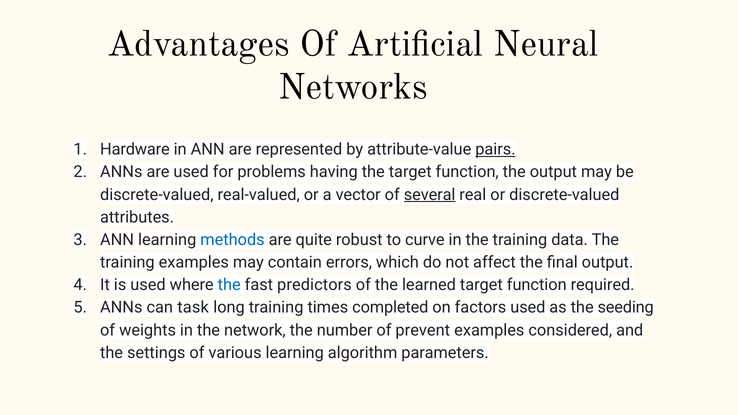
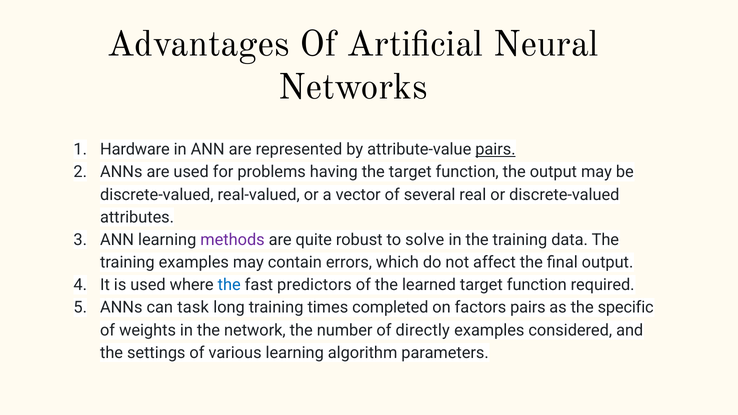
several underline: present -> none
methods colour: blue -> purple
curve: curve -> solve
factors used: used -> pairs
seeding: seeding -> specific
prevent: prevent -> directly
